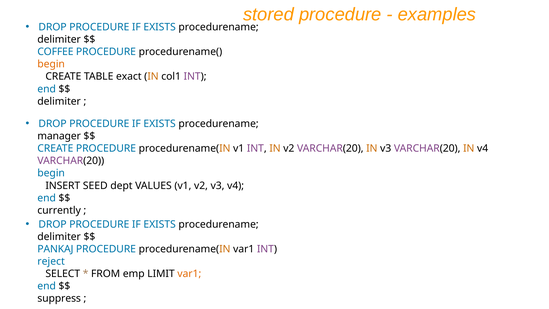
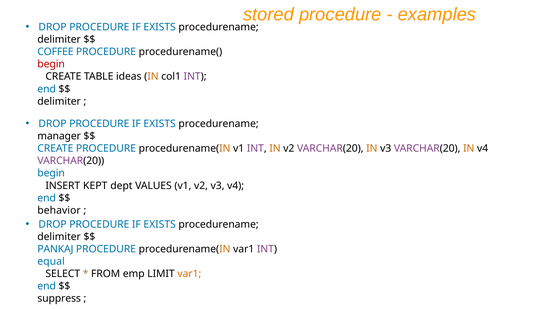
begin at (51, 64) colour: orange -> red
exact: exact -> ideas
SEED: SEED -> KEPT
currently: currently -> behavior
reject: reject -> equal
